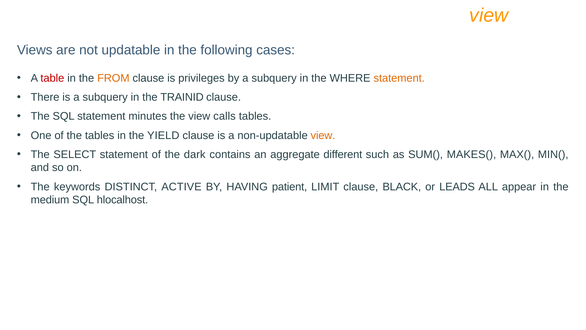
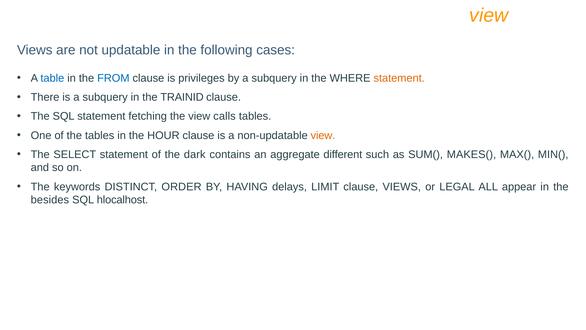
table colour: red -> blue
FROM colour: orange -> blue
minutes: minutes -> fetching
YIELD: YIELD -> HOUR
ACTIVE: ACTIVE -> ORDER
patient: patient -> delays
clause BLACK: BLACK -> VIEWS
LEADS: LEADS -> LEGAL
medium: medium -> besides
